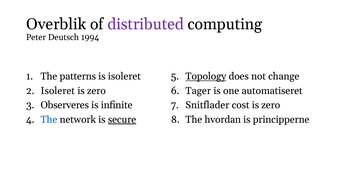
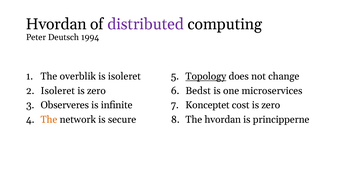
Overblik at (56, 24): Overblik -> Hvordan
patterns: patterns -> overblik
Tager: Tager -> Bedst
automatiseret: automatiseret -> microservices
Snitflader: Snitflader -> Konceptet
The at (49, 119) colour: blue -> orange
secure underline: present -> none
